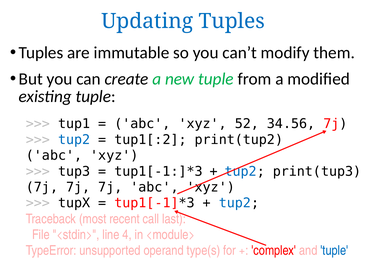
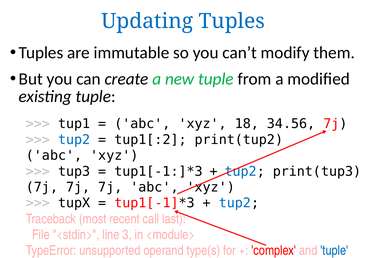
52: 52 -> 18
4: 4 -> 3
